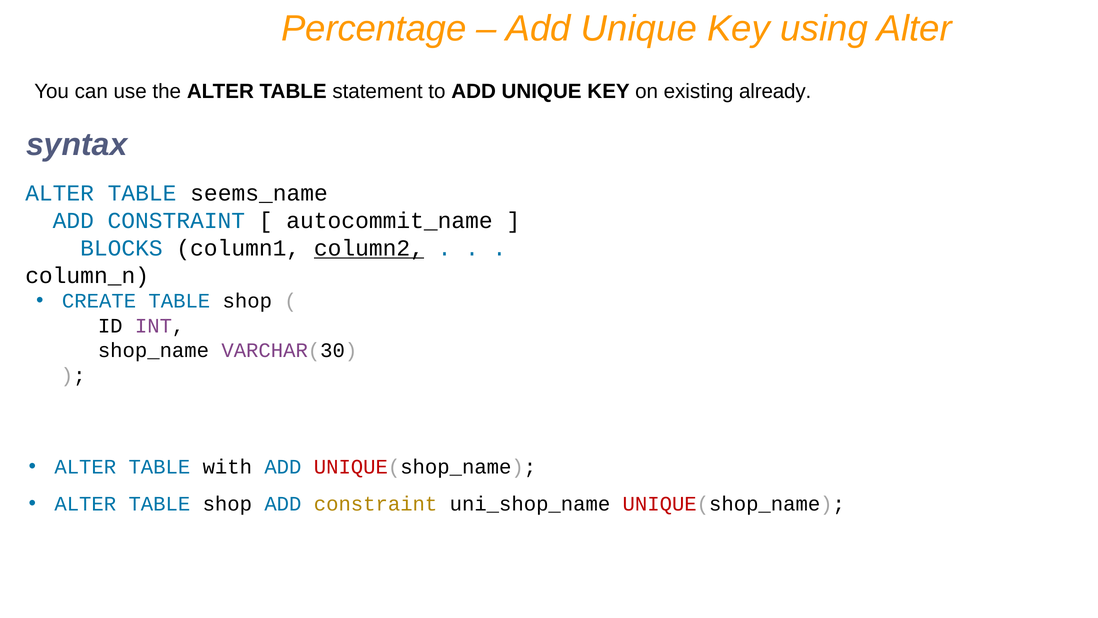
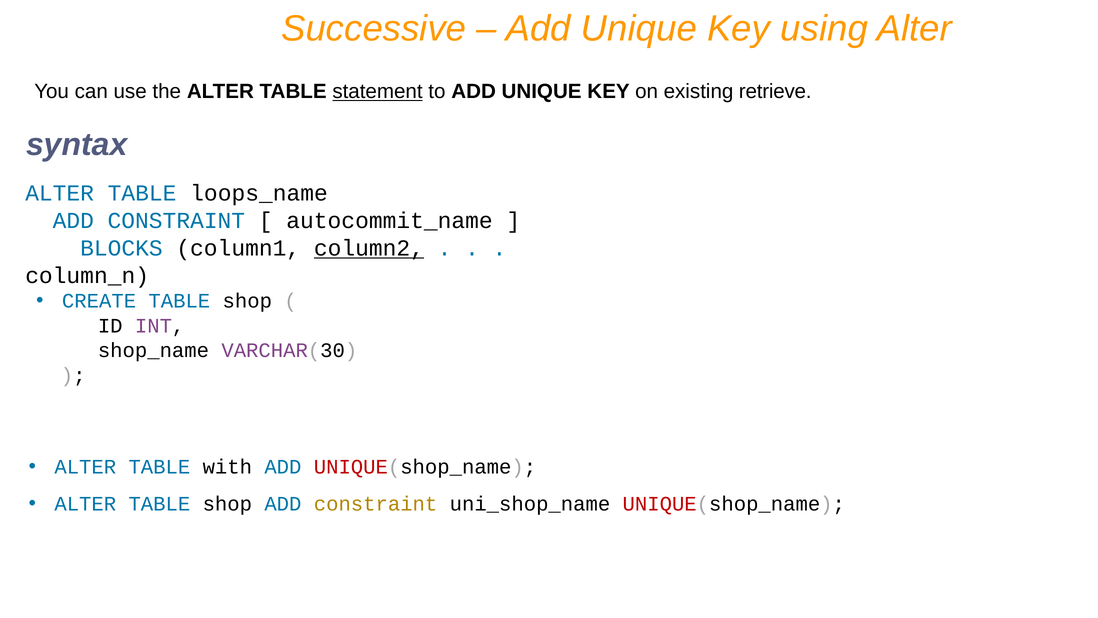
Percentage: Percentage -> Successive
statement underline: none -> present
already: already -> retrieve
seems_name: seems_name -> loops_name
